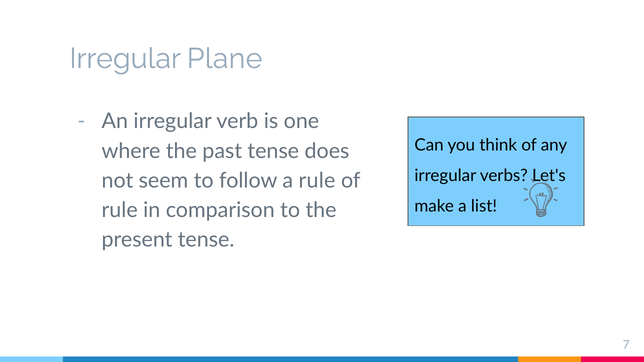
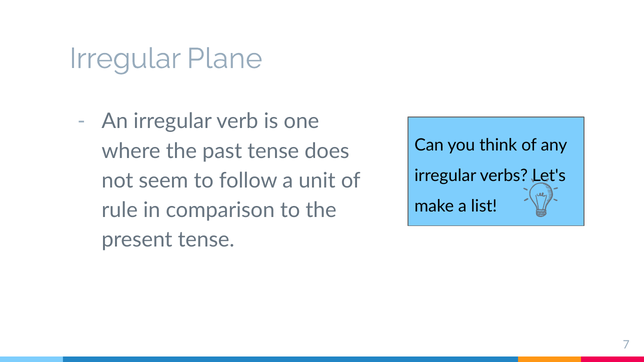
a rule: rule -> unit
